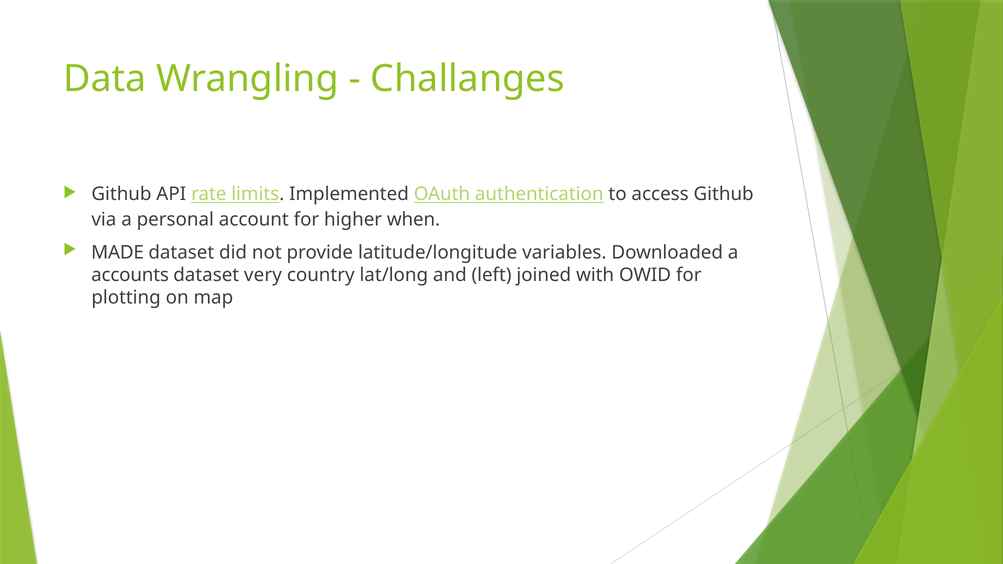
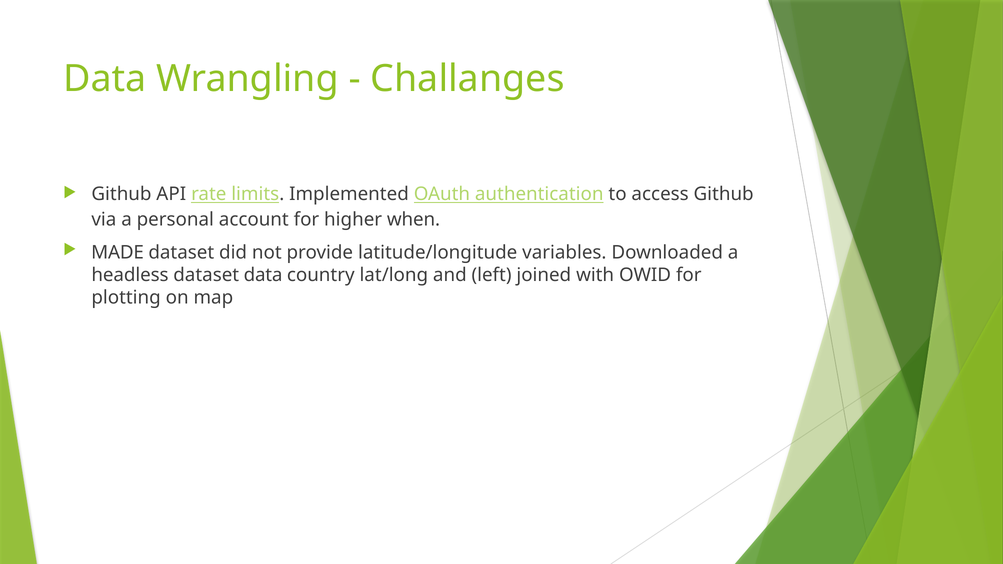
accounts: accounts -> headless
dataset very: very -> data
